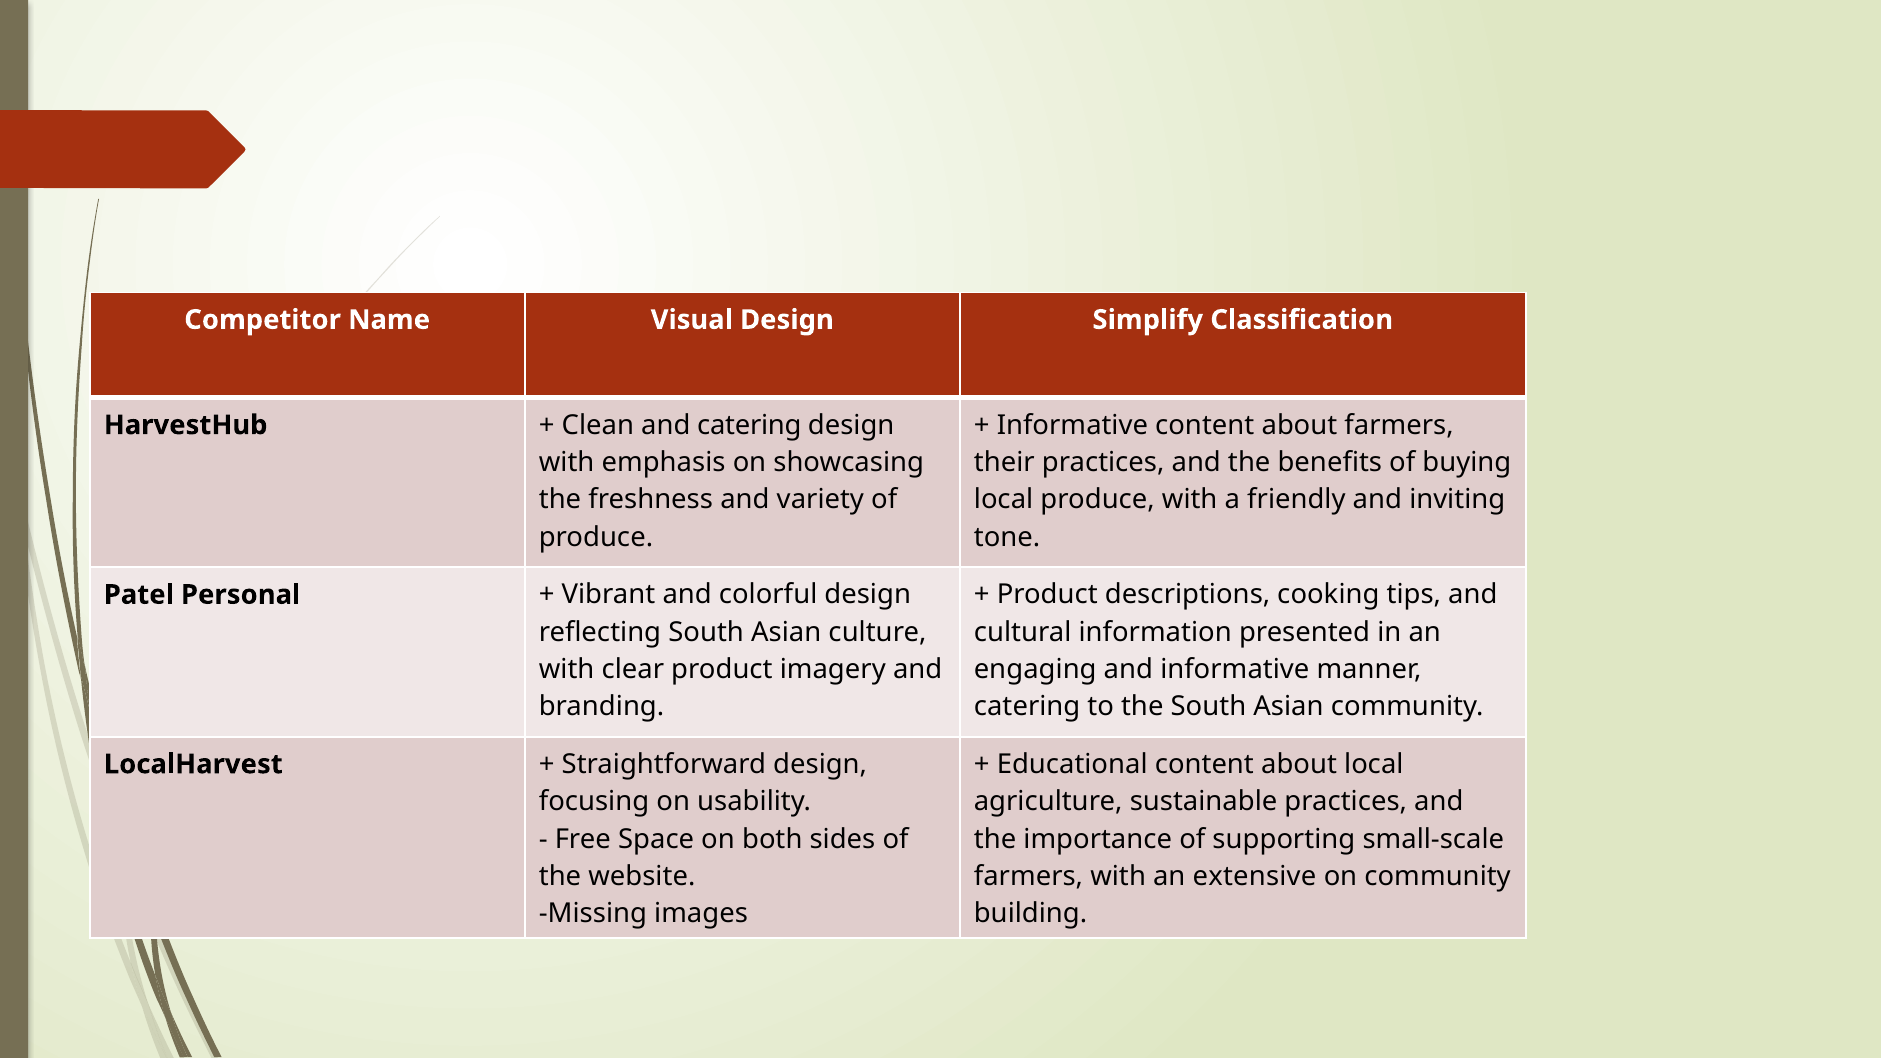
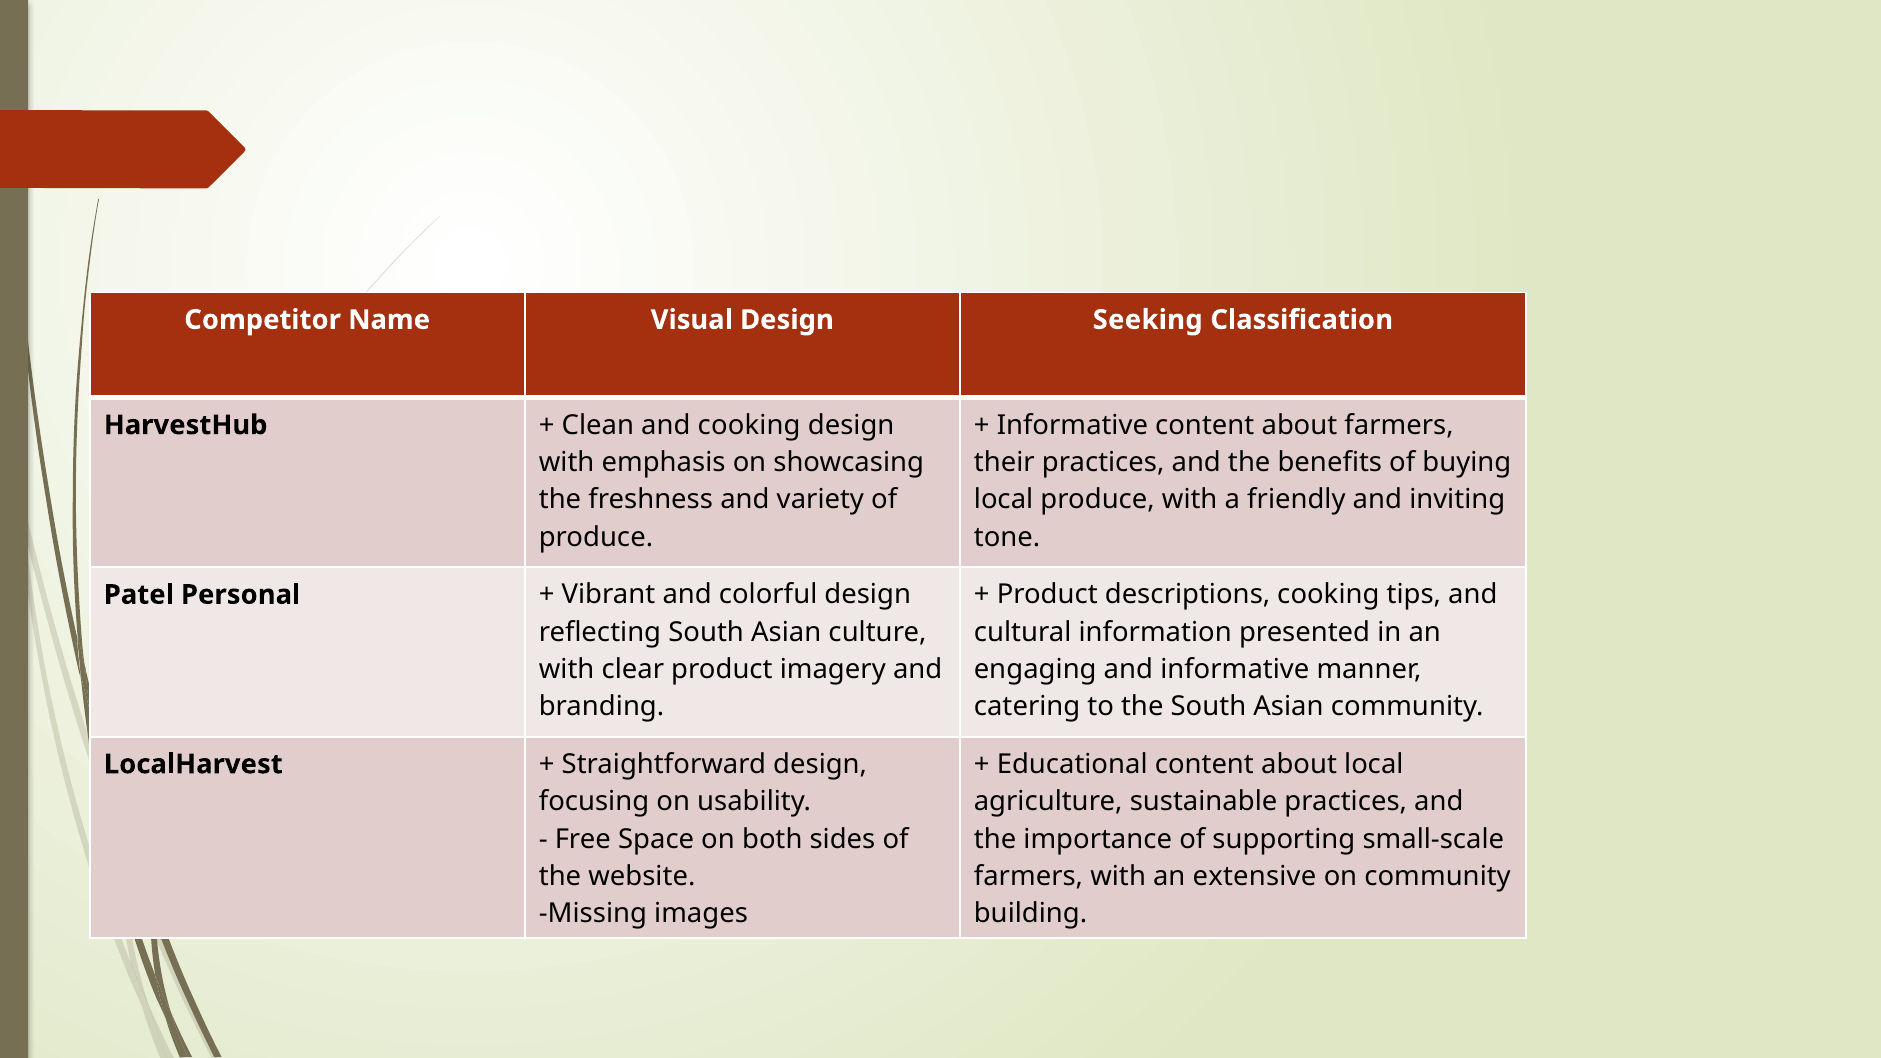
Simplify: Simplify -> Seeking
and catering: catering -> cooking
